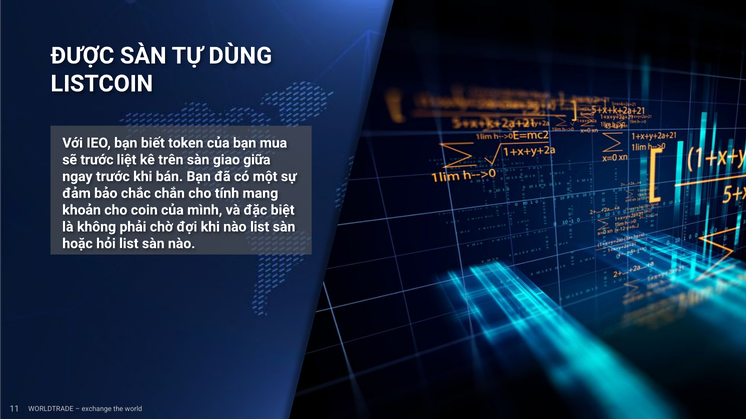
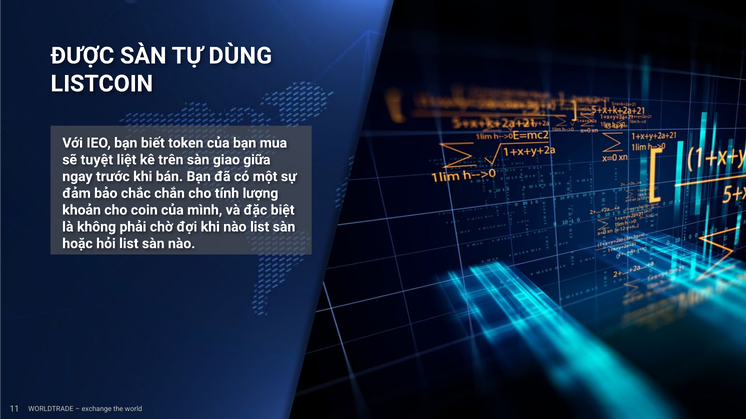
sẽ trước: trước -> tuyệt
mang: mang -> lượng
